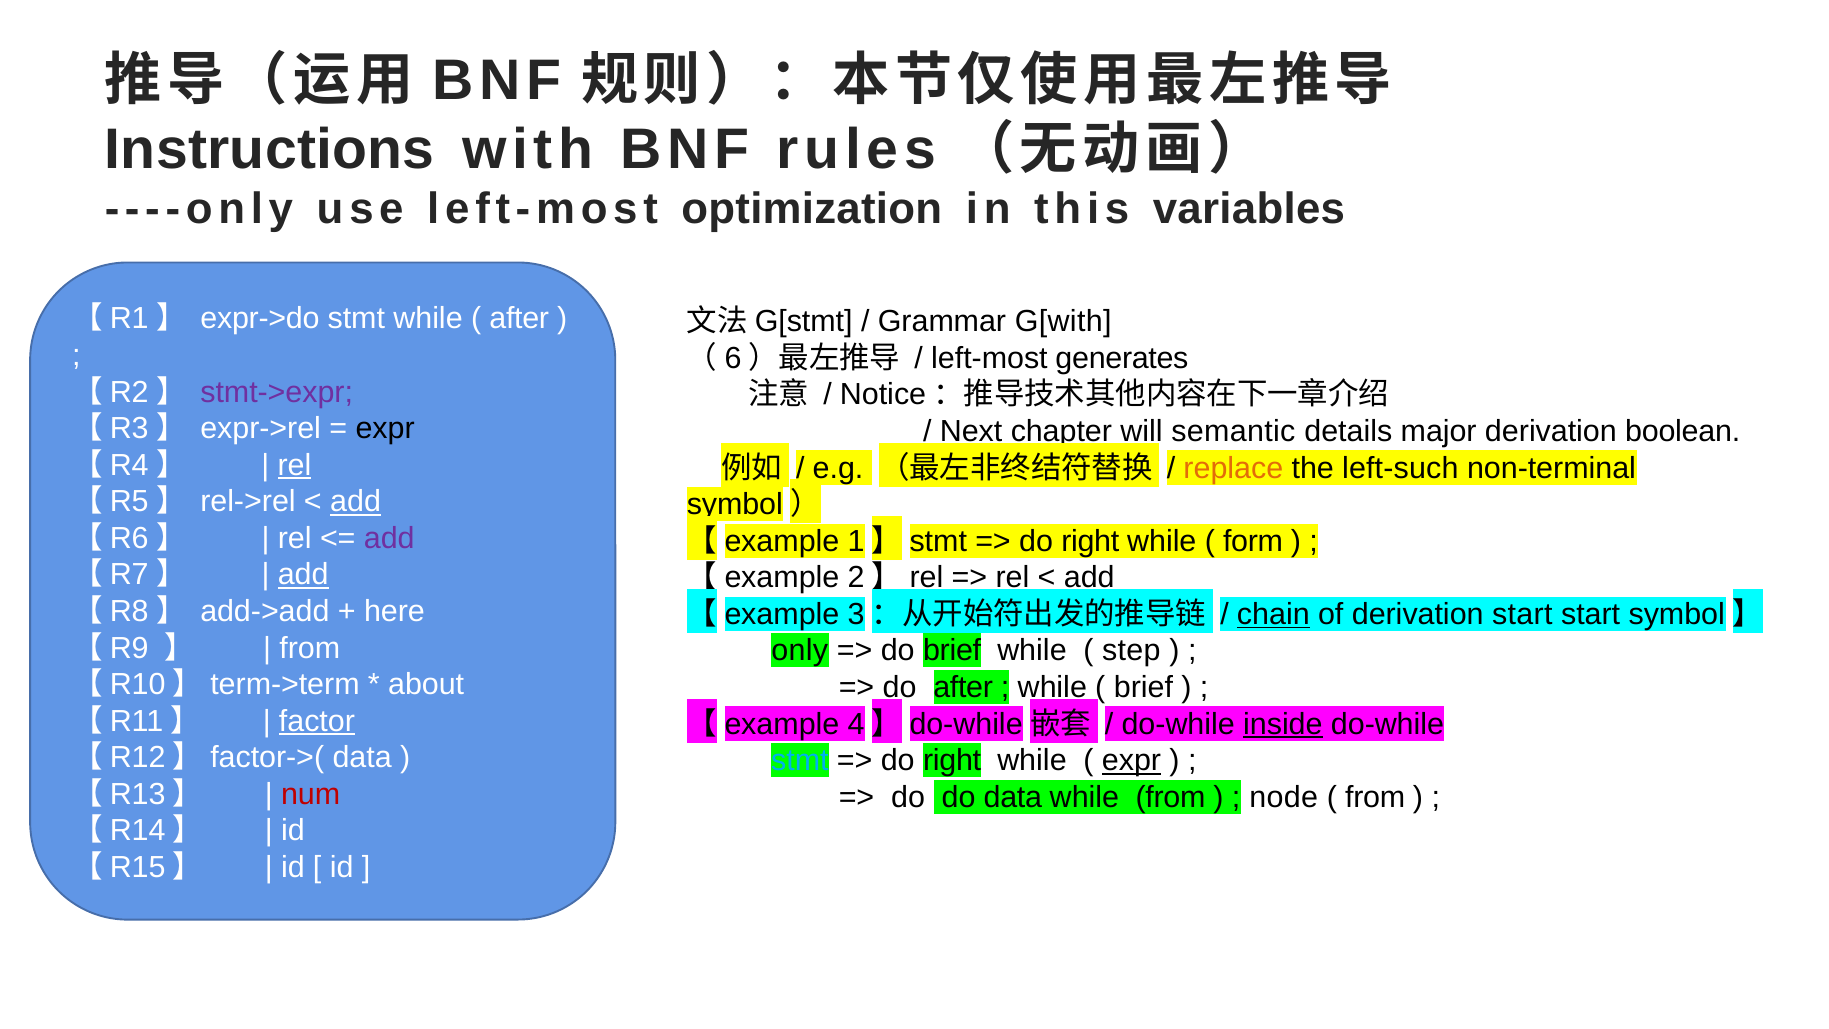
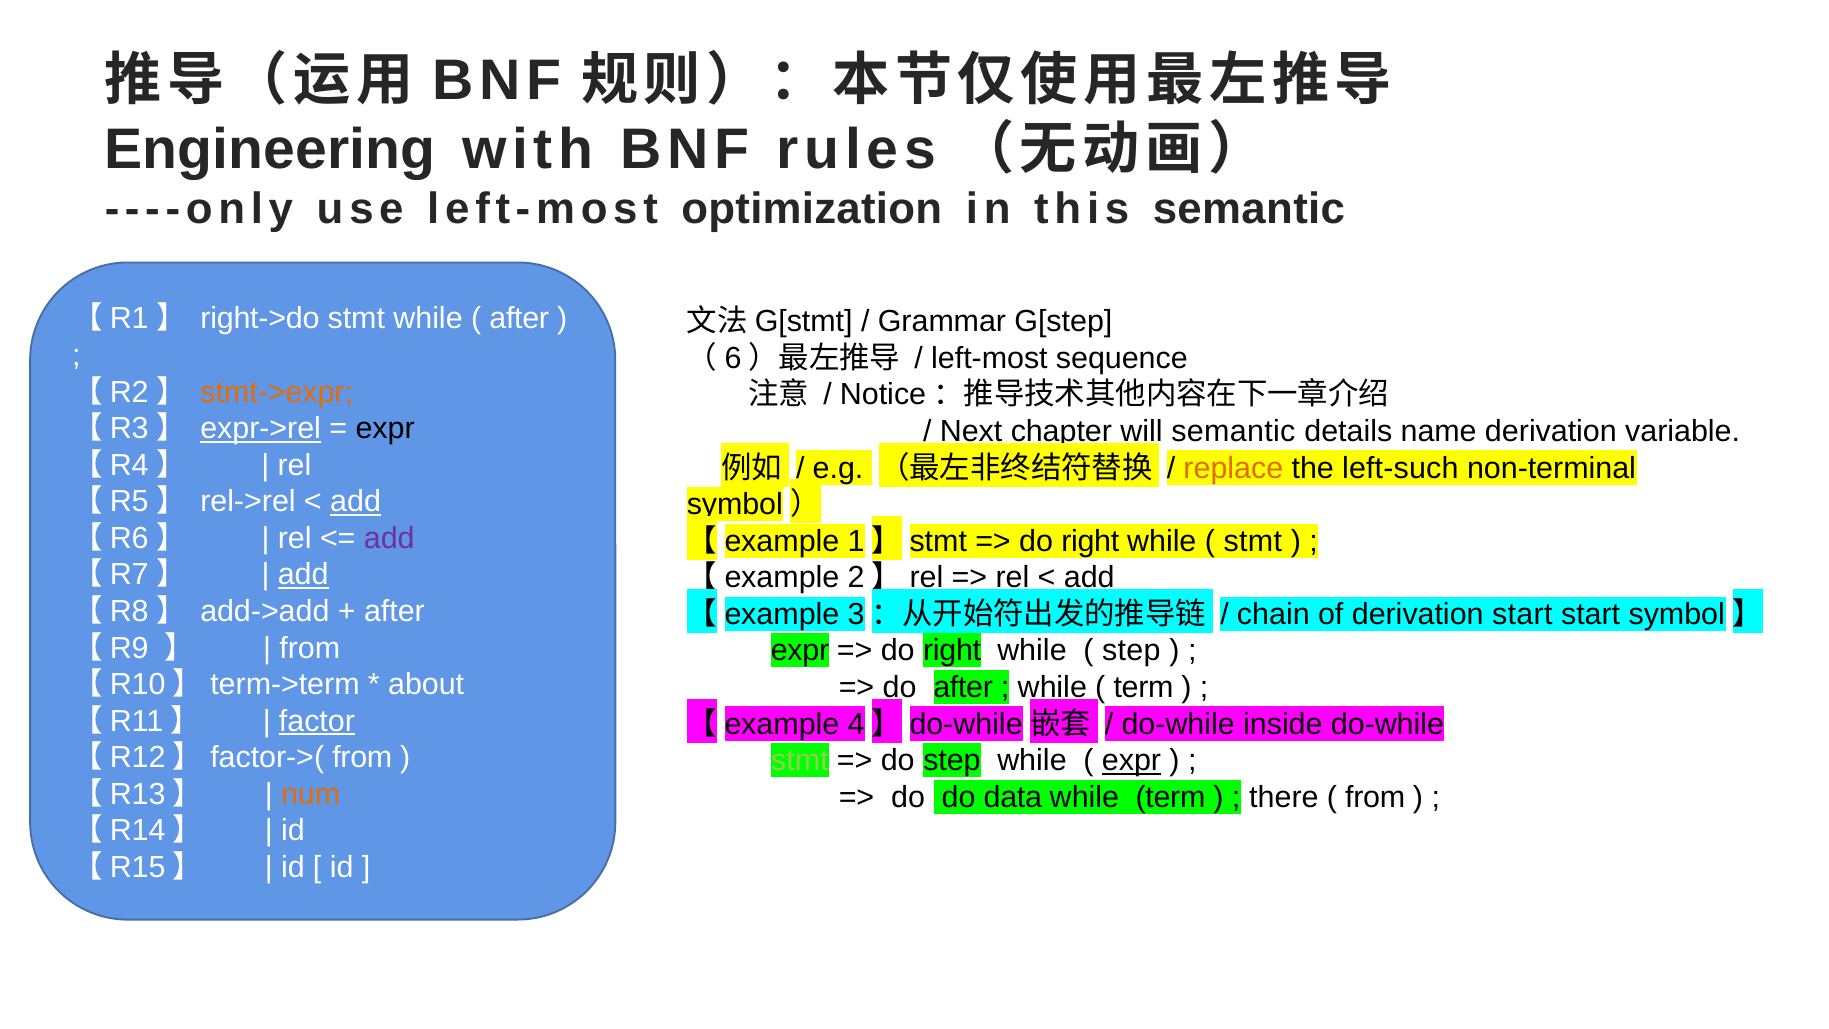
Instructions: Instructions -> Engineering
this variables: variables -> semantic
expr->do: expr->do -> right->do
G[with: G[with -> G[step
generates: generates -> sequence
stmt->expr colour: purple -> orange
expr->rel underline: none -> present
major: major -> name
boolean: boolean -> variable
rel at (295, 465) underline: present -> none
form at (1253, 541): form -> stmt
here at (394, 611): here -> after
chain underline: present -> none
only at (800, 651): only -> expr
brief at (952, 651): brief -> right
brief at (1143, 687): brief -> term
inside underline: present -> none
【R12】factor->( data: data -> from
stmt at (800, 760) colour: light blue -> light green
right at (952, 760): right -> step
num colour: red -> orange
while from: from -> term
node: node -> there
